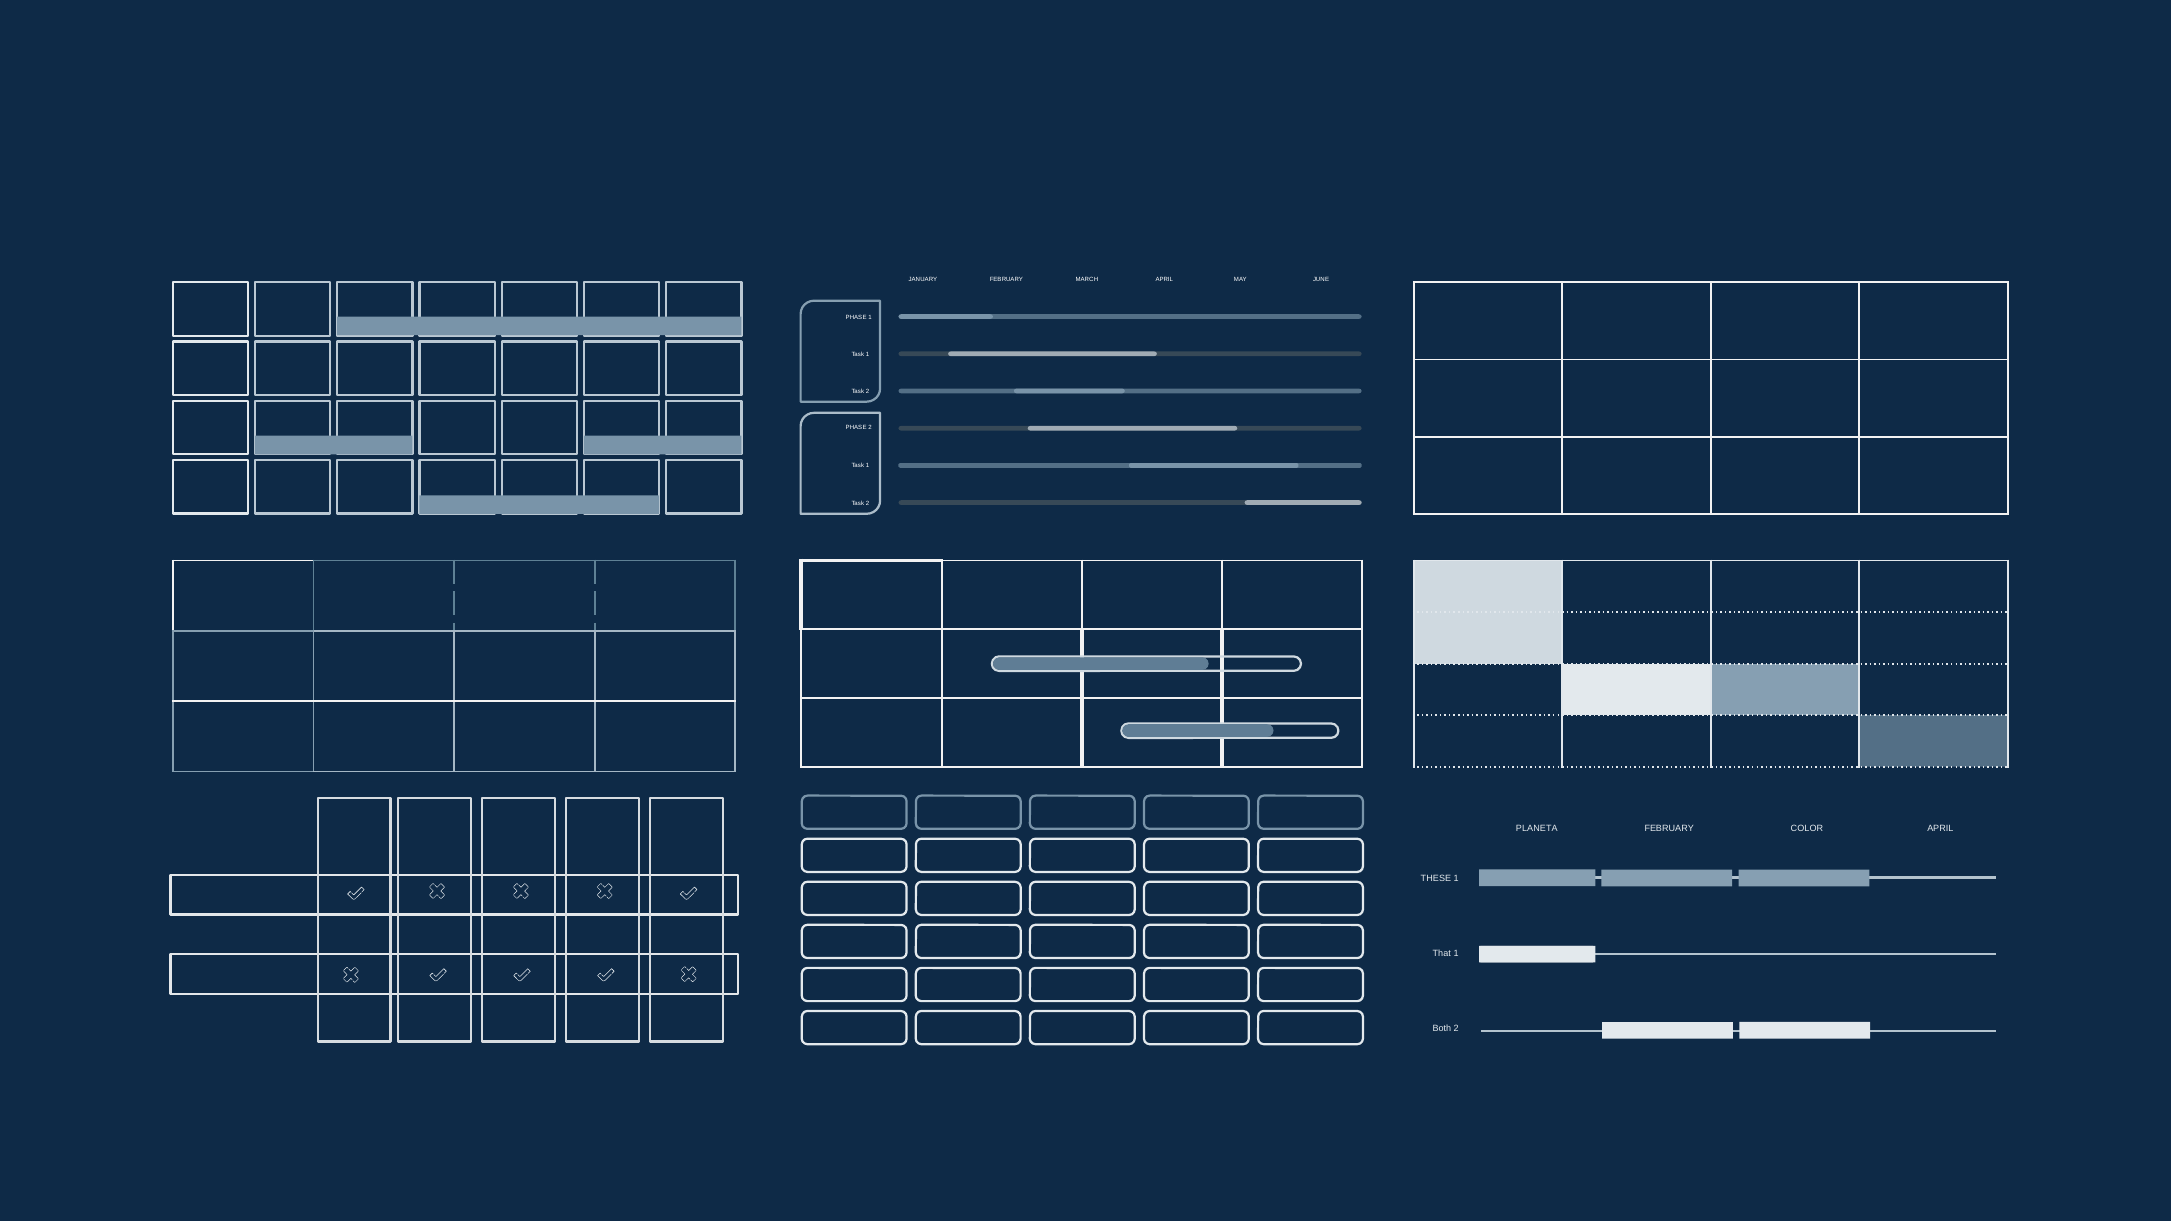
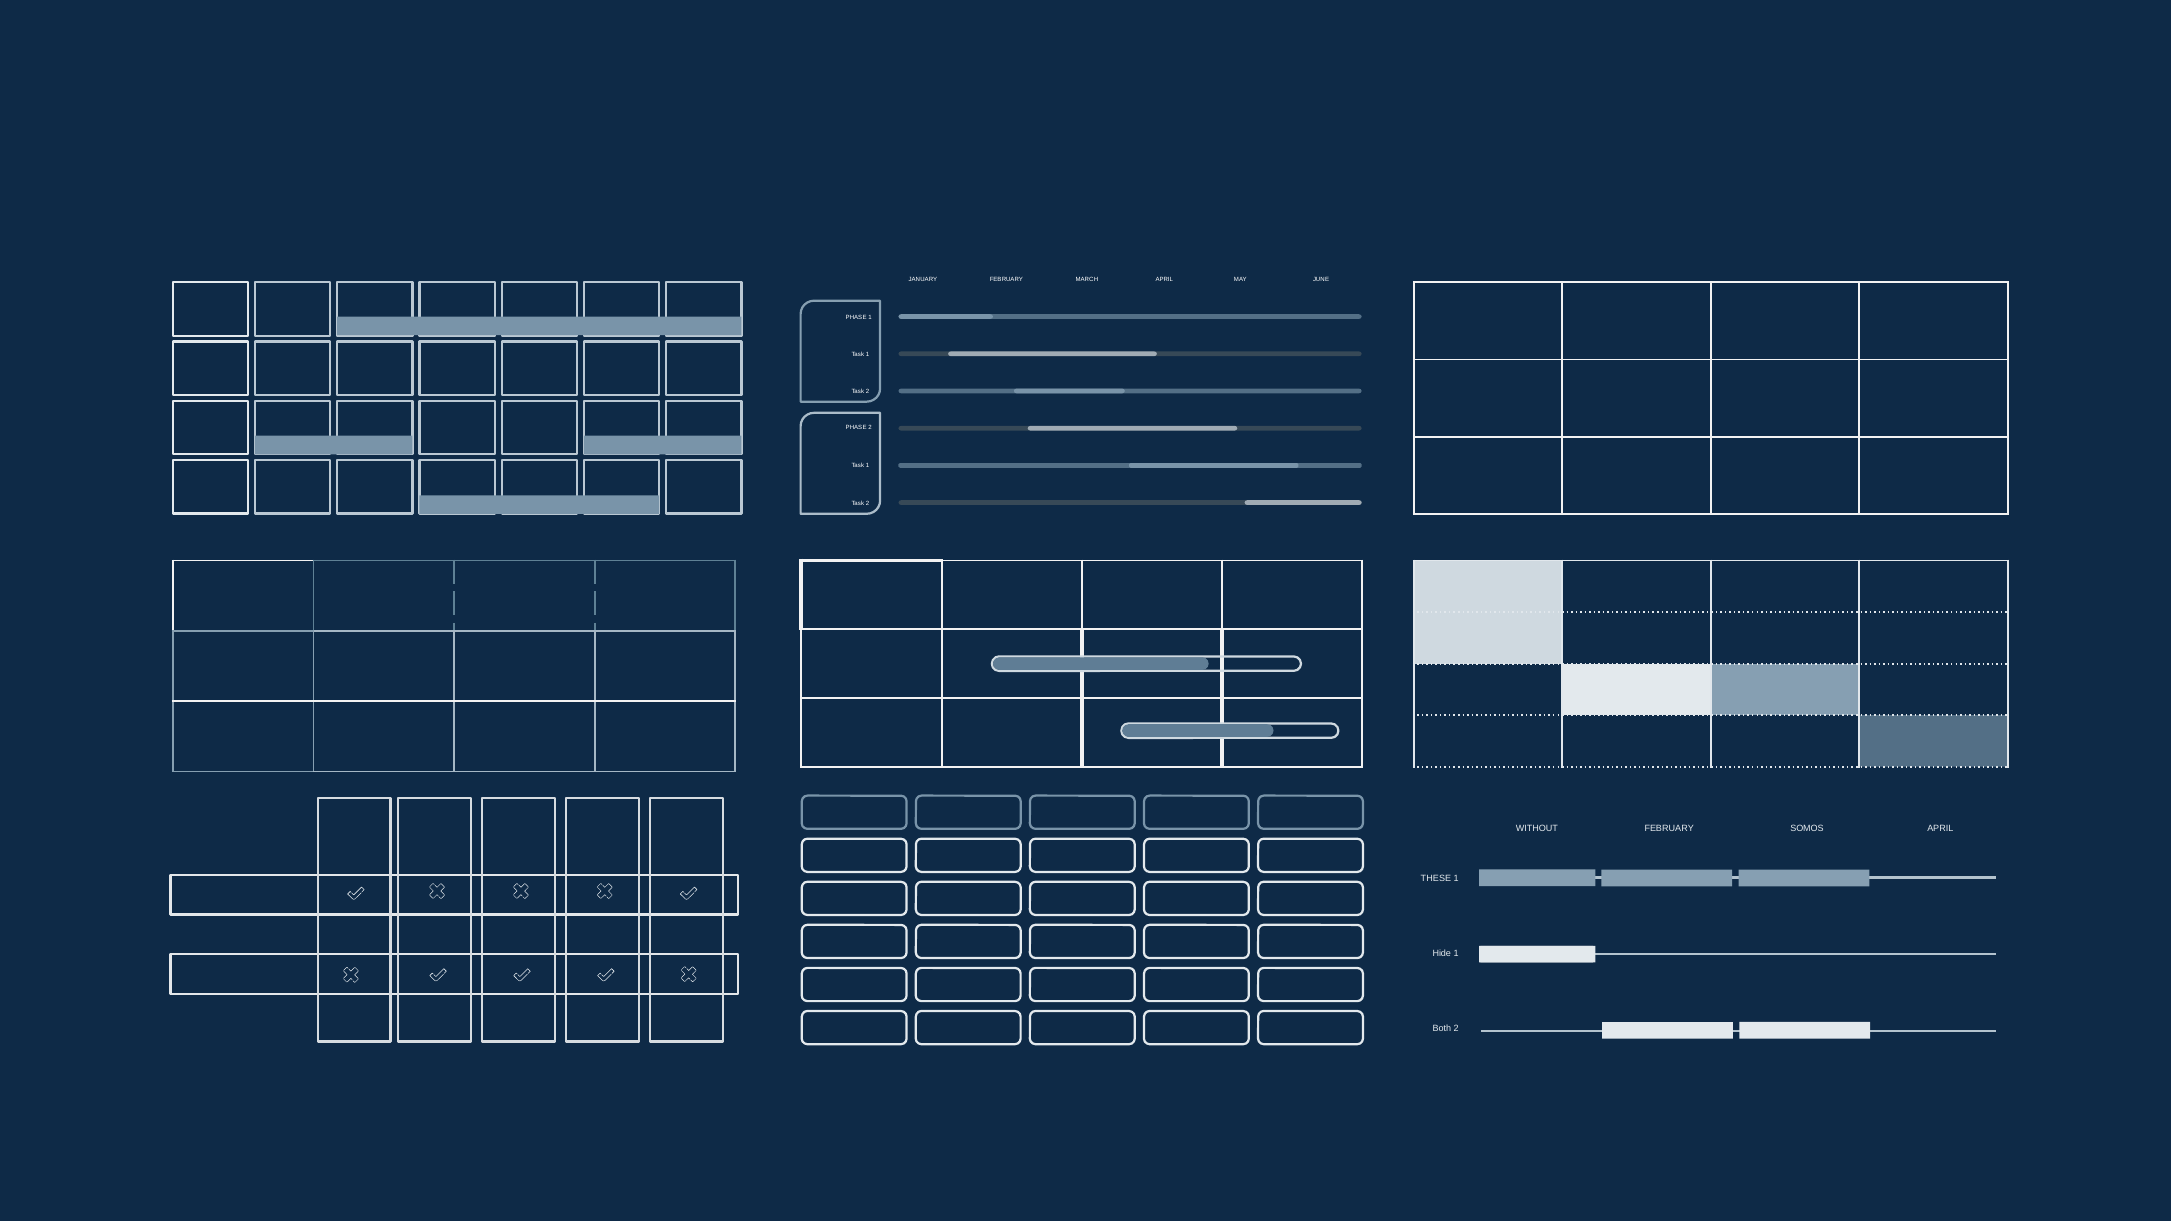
PLANETA: PLANETA -> WITHOUT
COLOR: COLOR -> SOMOS
That: That -> Hide
